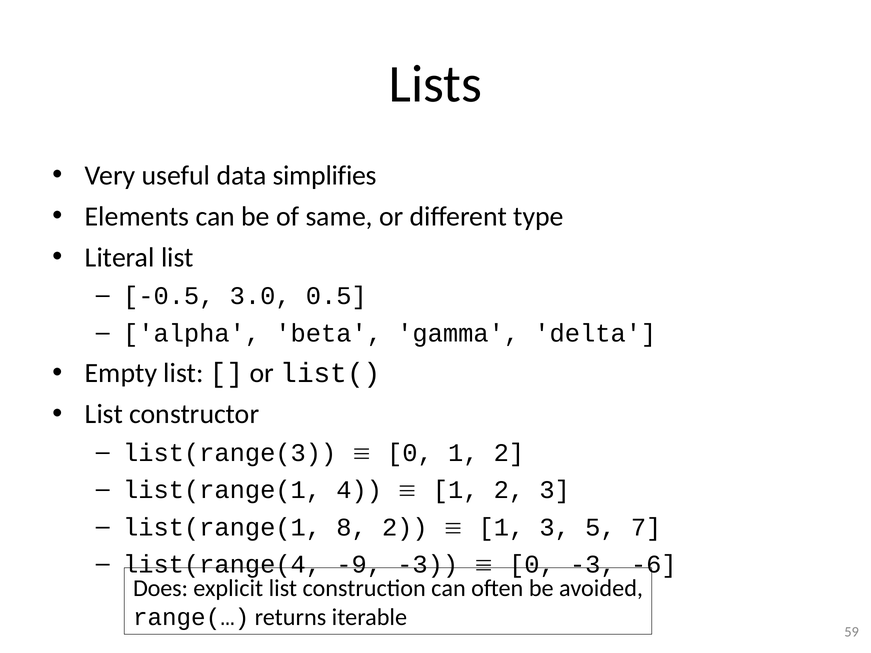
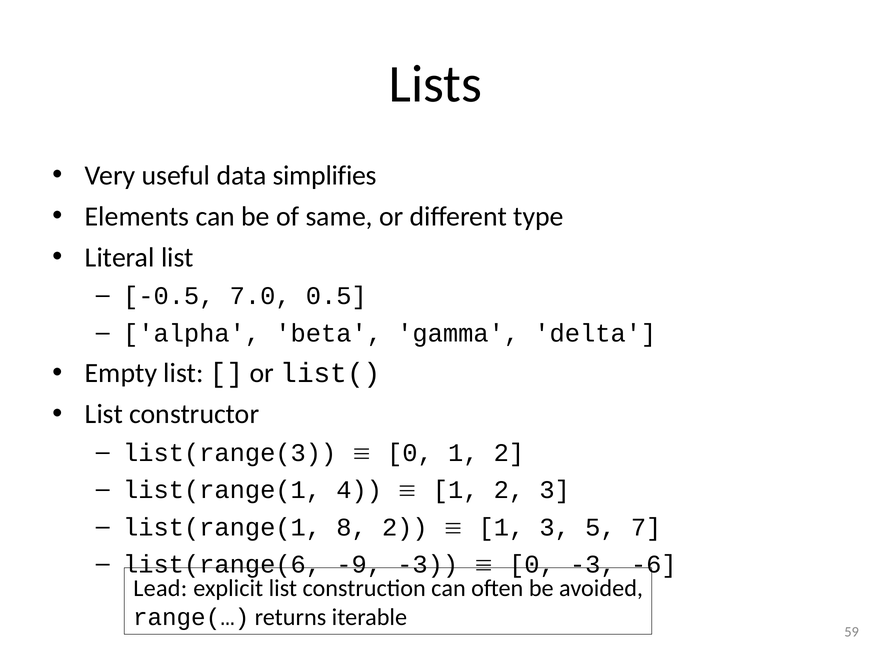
3.0: 3.0 -> 7.0
list(range(4: list(range(4 -> list(range(6
Does: Does -> Lead
